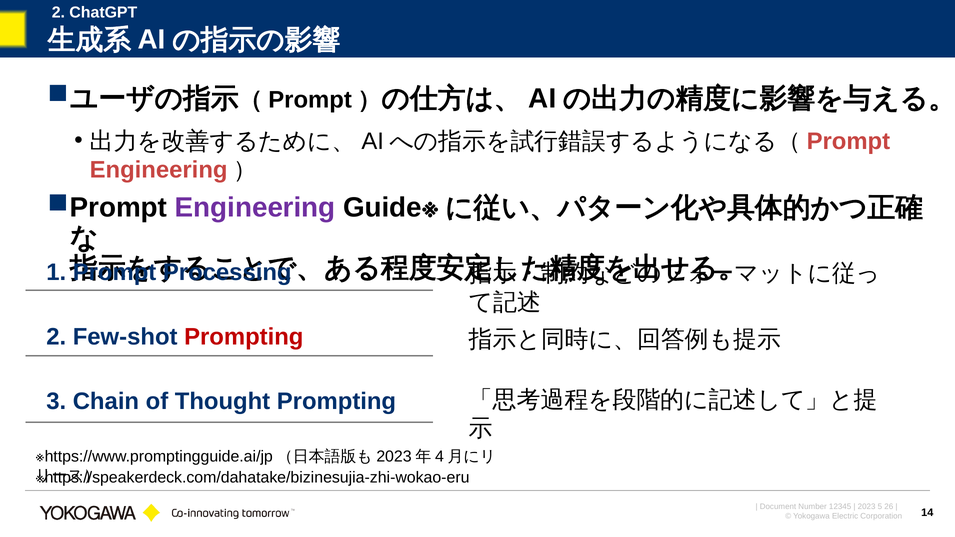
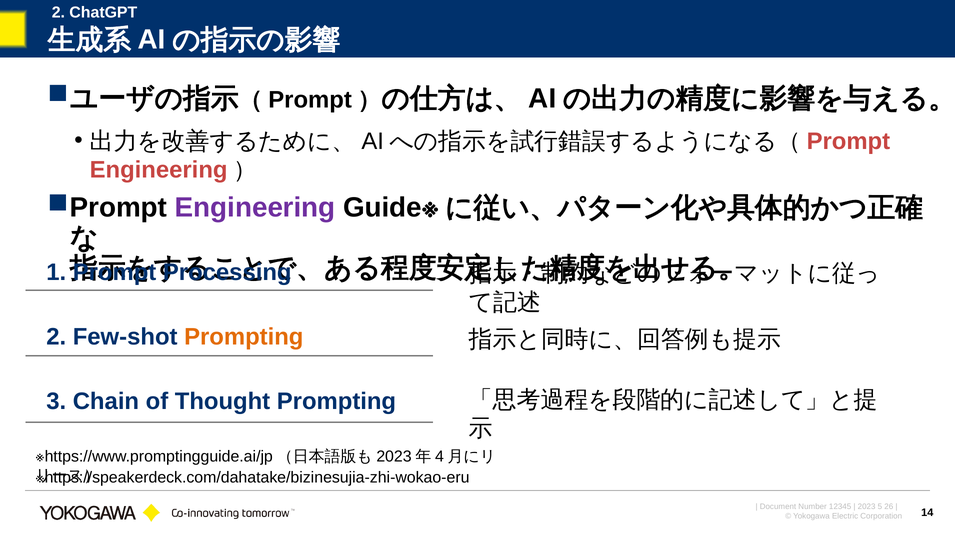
Prompting at (244, 337) colour: red -> orange
